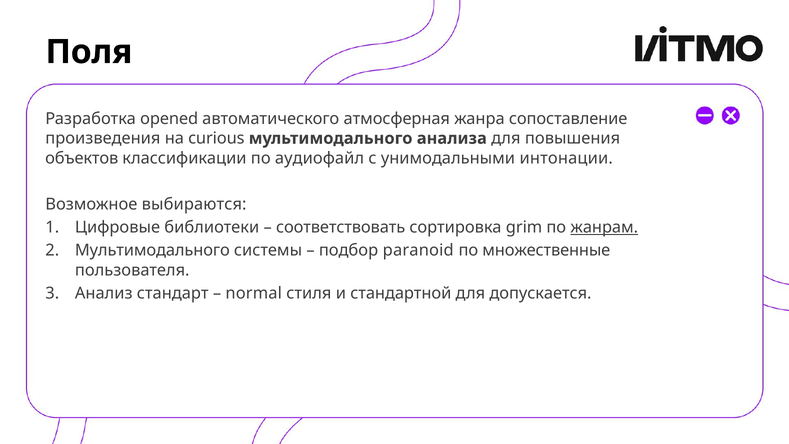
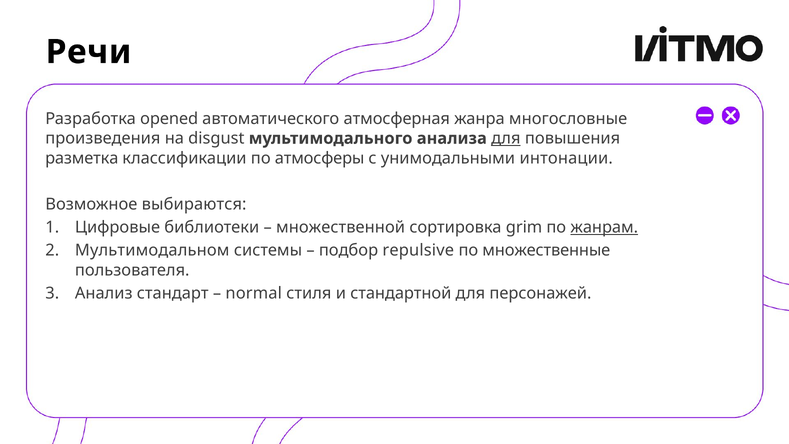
Поля: Поля -> Речи
сопоставление: сопоставление -> многословные
curious: curious -> disgust
для at (506, 138) underline: none -> present
объектов: объектов -> разметка
аудиофайл: аудиофайл -> атмосферы
соответствовать: соответствовать -> множественной
Мультимодального at (152, 250): Мультимодального -> Мультимодальном
paranoid: paranoid -> repulsive
допускается: допускается -> персонажей
